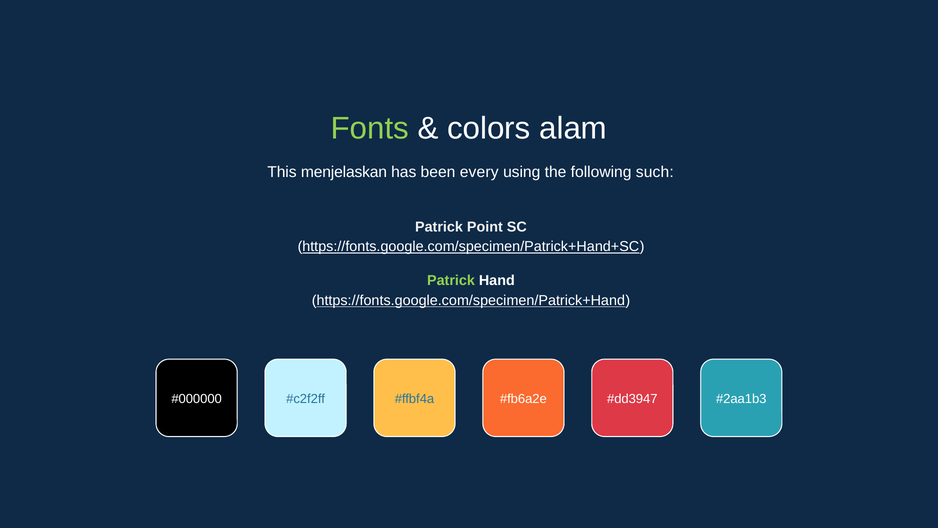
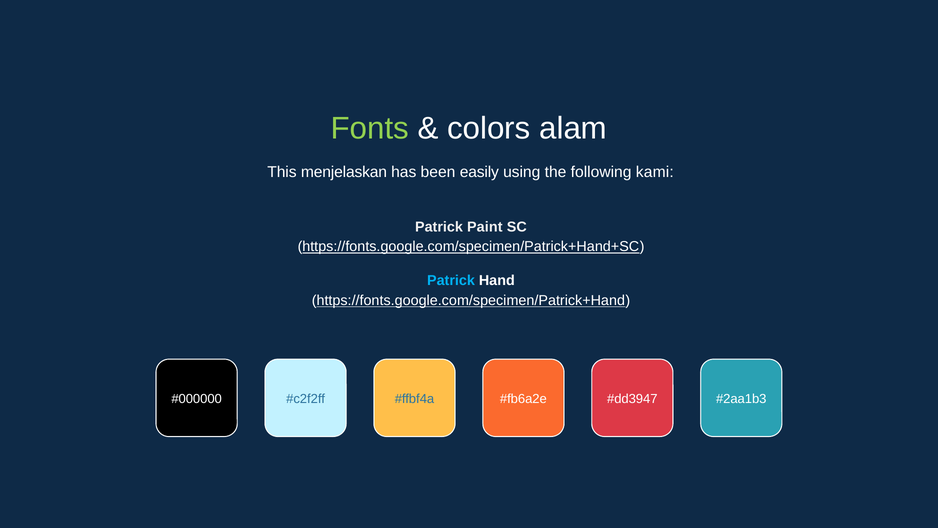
every: every -> easily
such: such -> kami
Point: Point -> Paint
Patrick at (451, 281) colour: light green -> light blue
